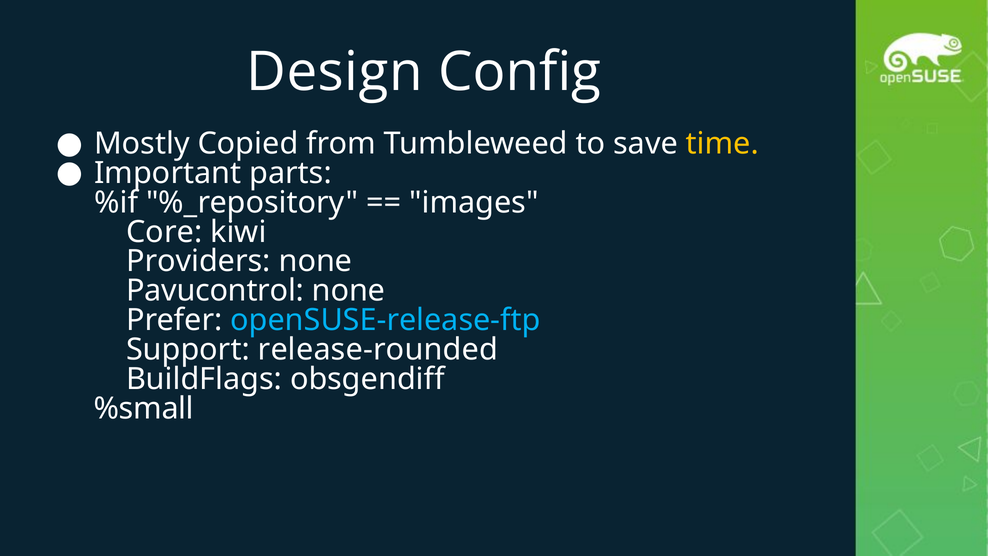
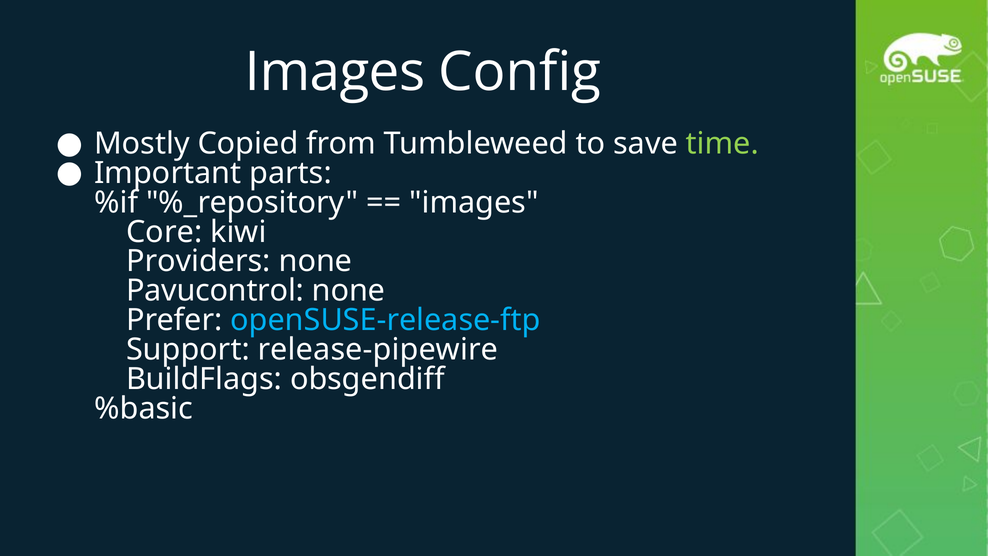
Design at (334, 72): Design -> Images
time colour: yellow -> light green
release-rounded: release-rounded -> release-pipewire
%small: %small -> %basic
